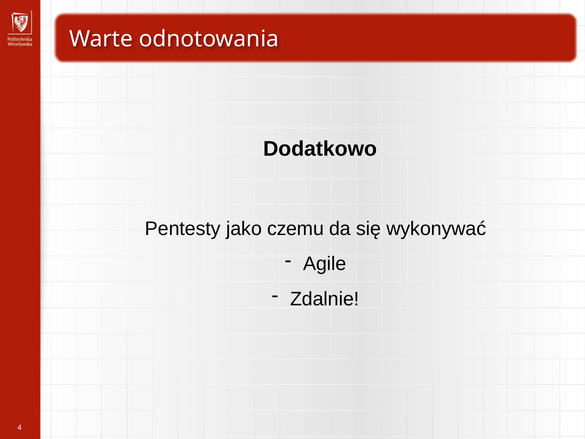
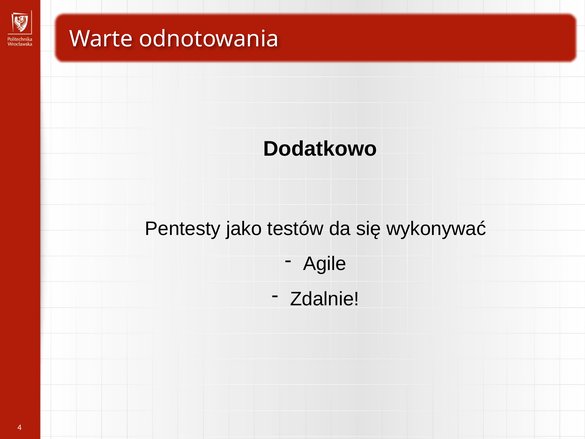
czemu: czemu -> testów
